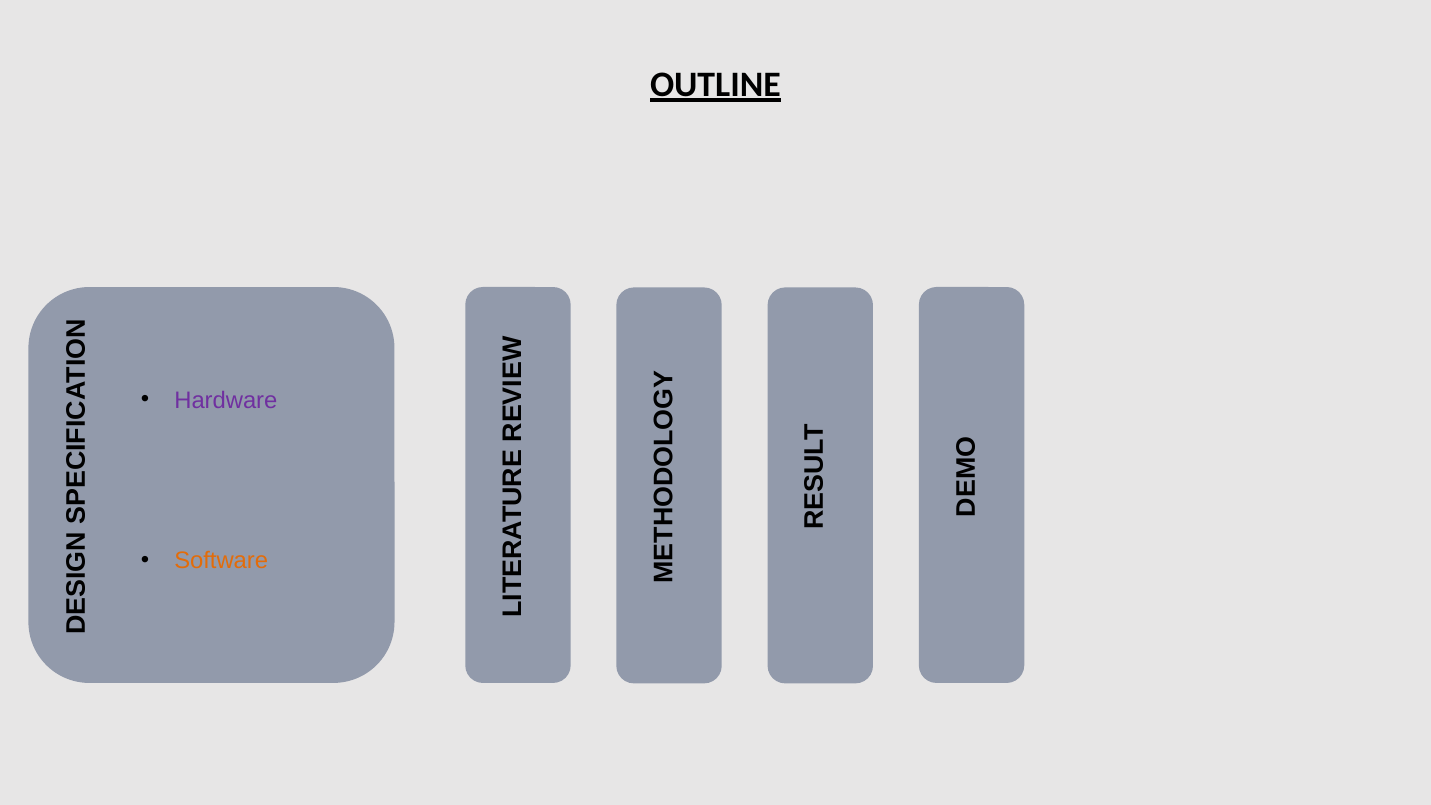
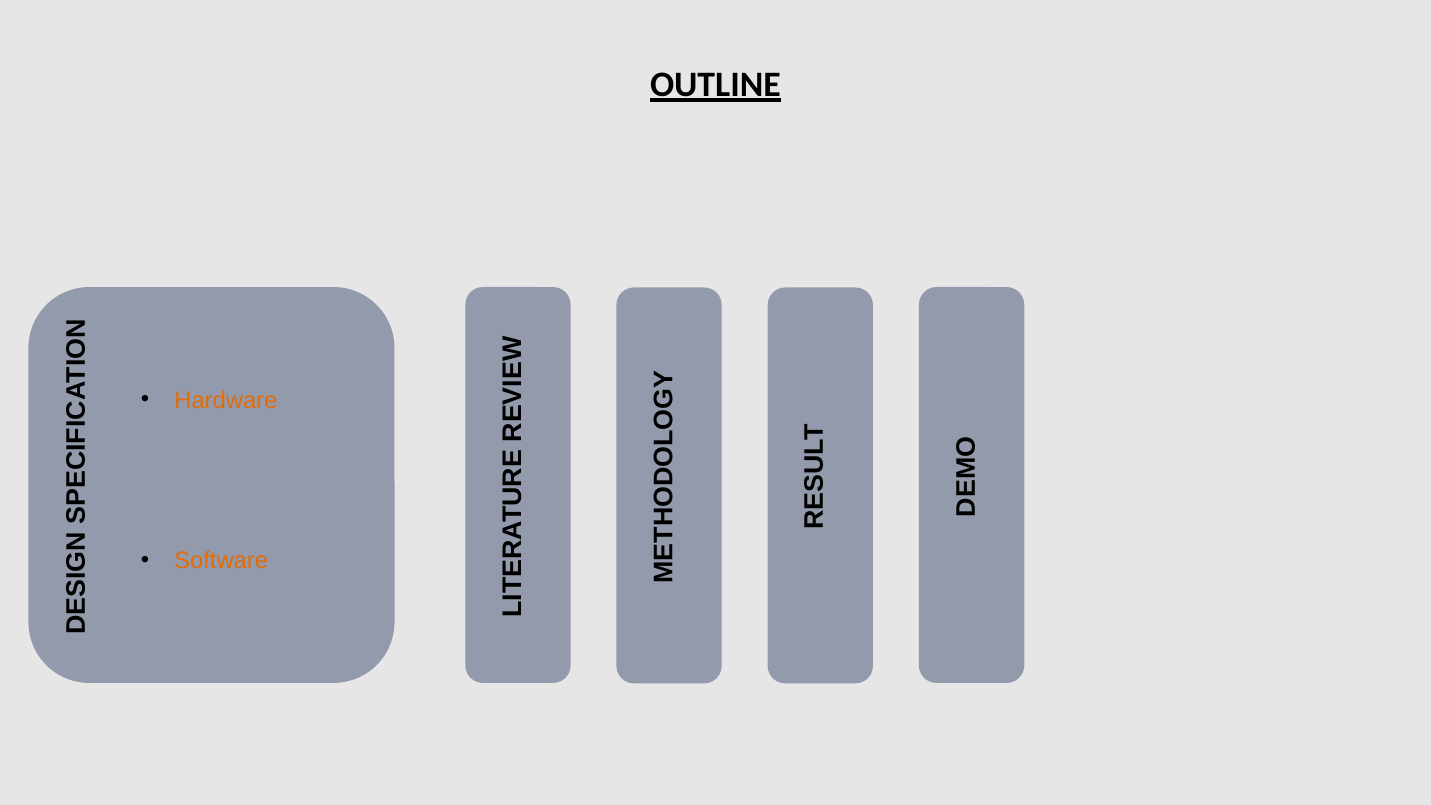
Hardware colour: purple -> orange
